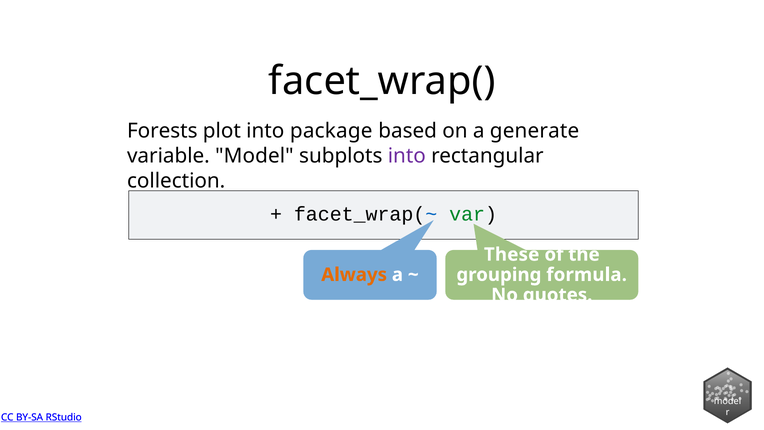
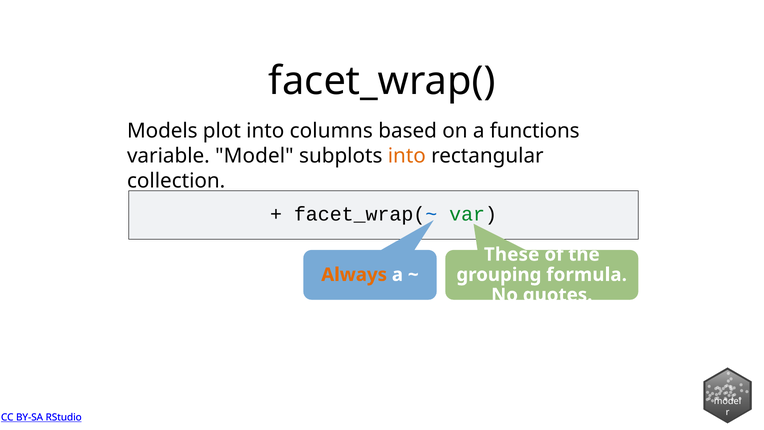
Forests: Forests -> Models
package: package -> columns
generate: generate -> functions
into at (407, 156) colour: purple -> orange
